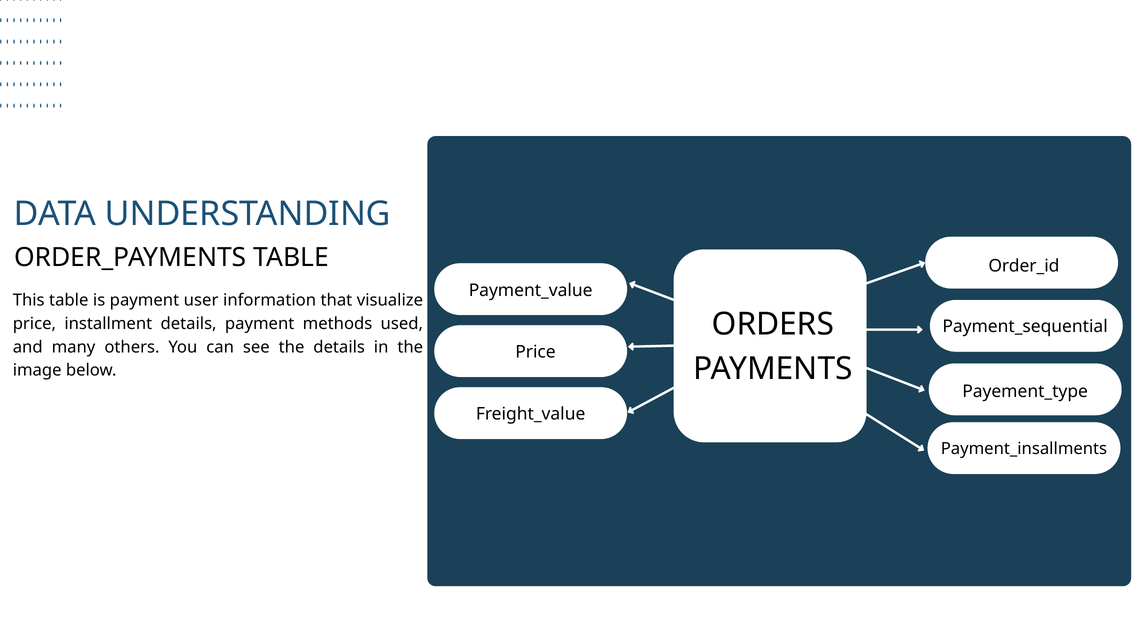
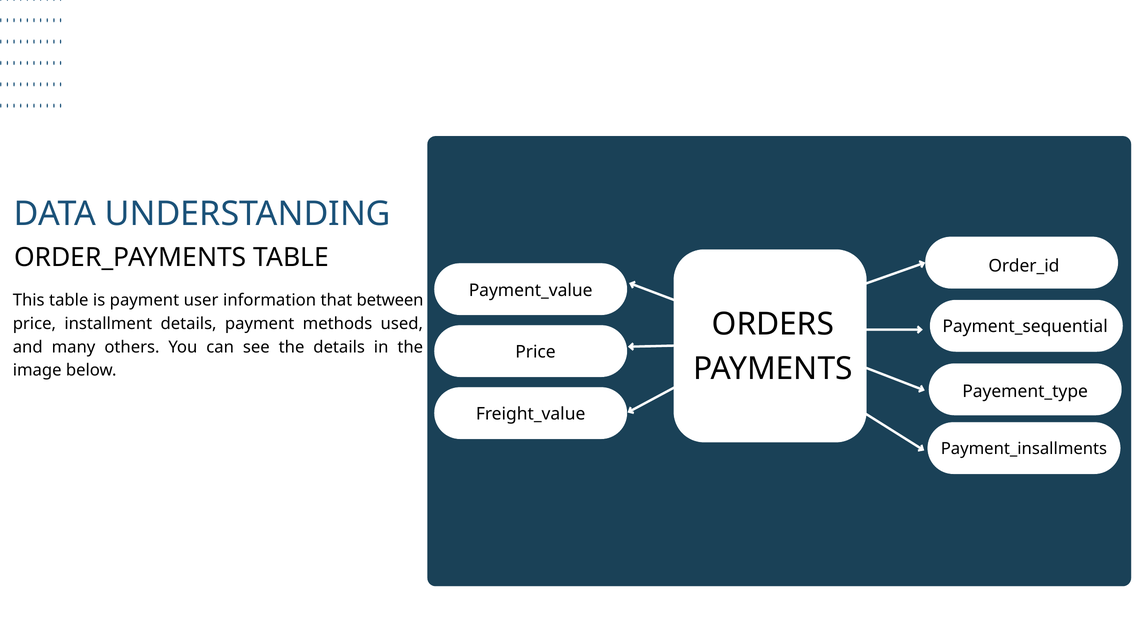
visualize: visualize -> between
